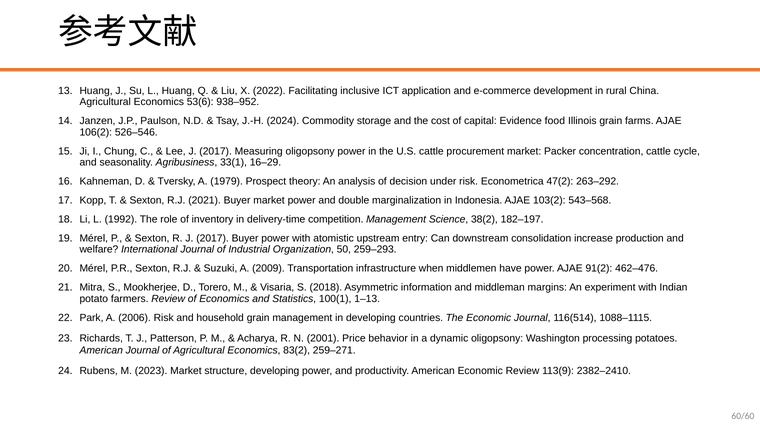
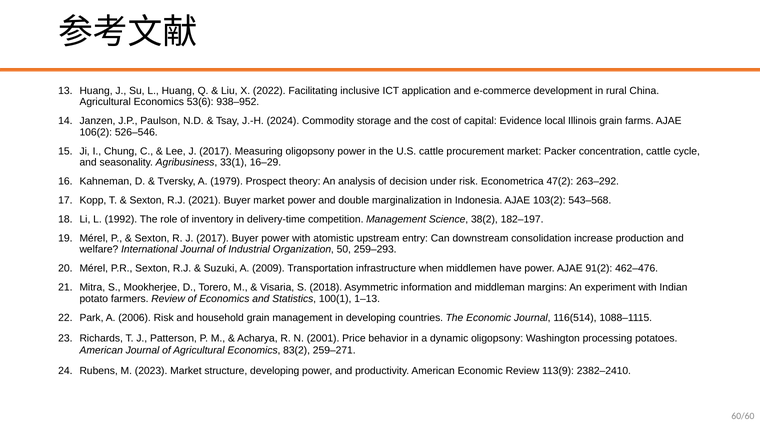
food: food -> local
